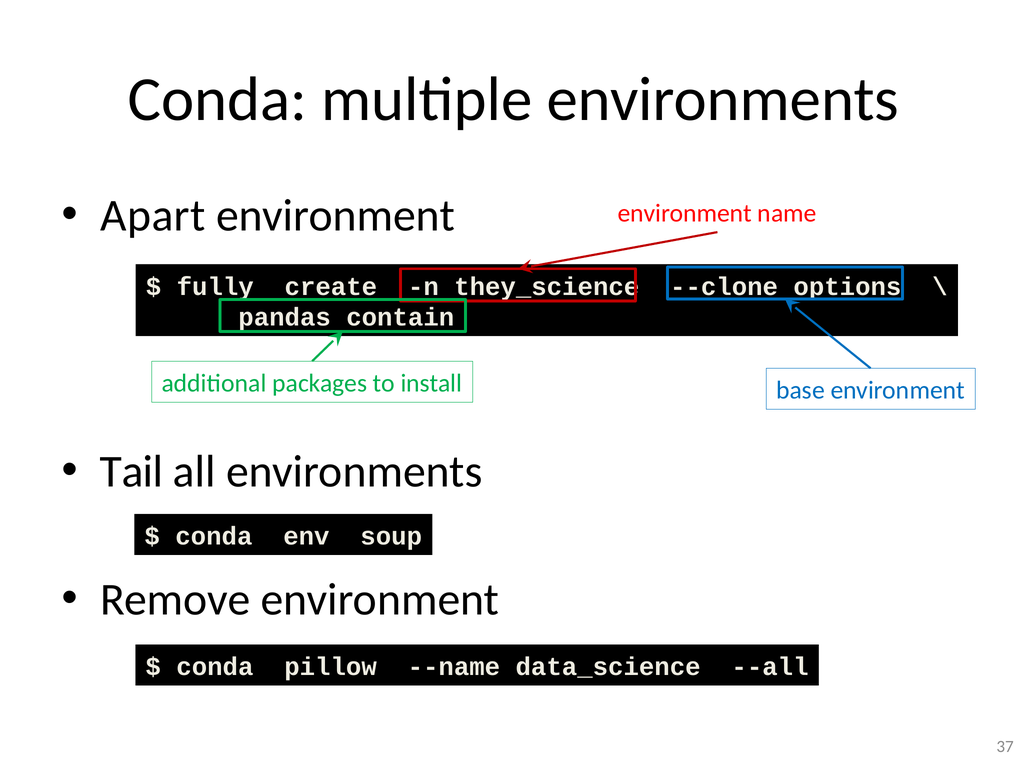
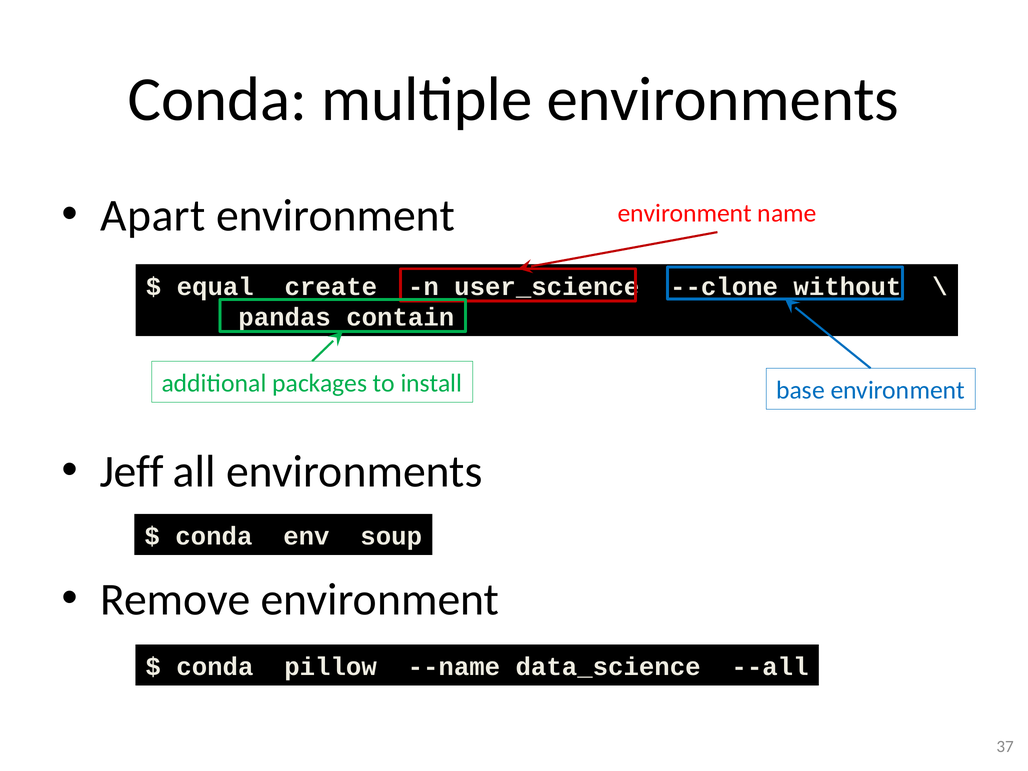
fully: fully -> equal
they_science: they_science -> user_science
options: options -> without
Tail: Tail -> Jeff
